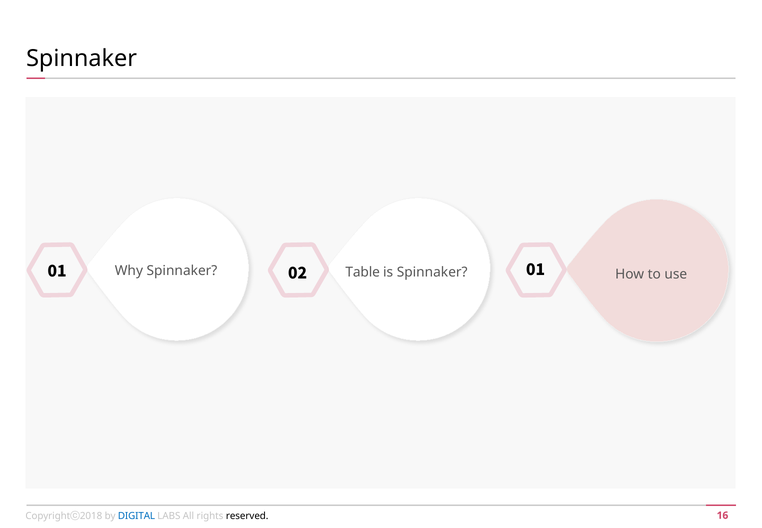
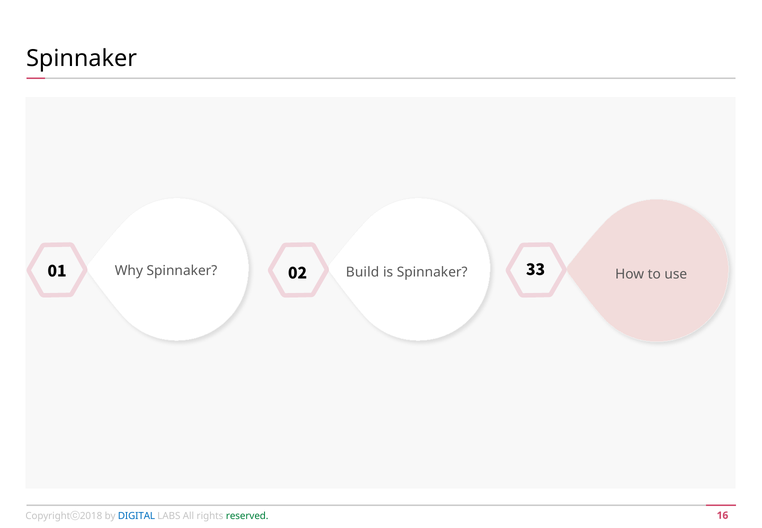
Table: Table -> Build
Why Spinnaker 01: 01 -> 33
reserved colour: black -> green
